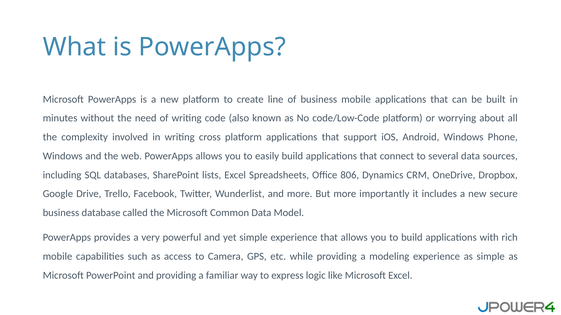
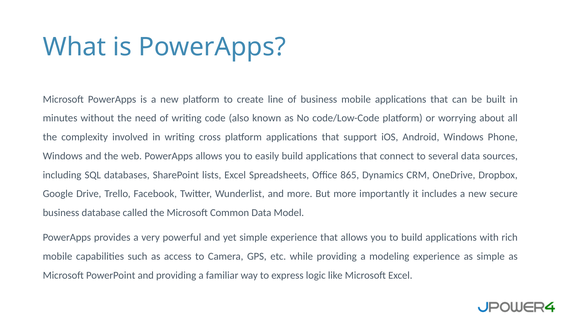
806: 806 -> 865
